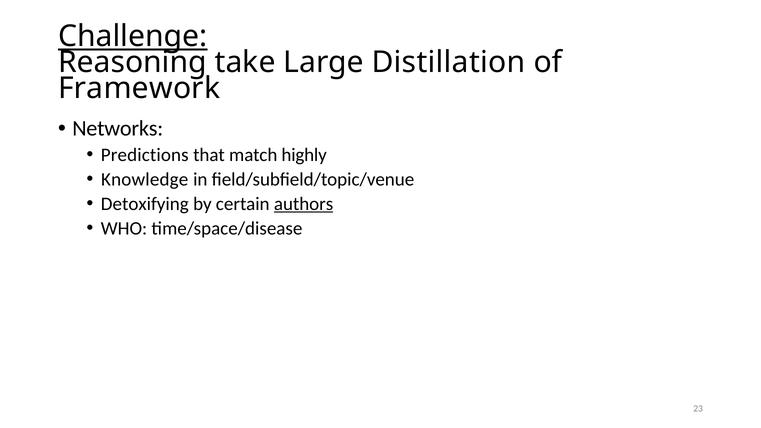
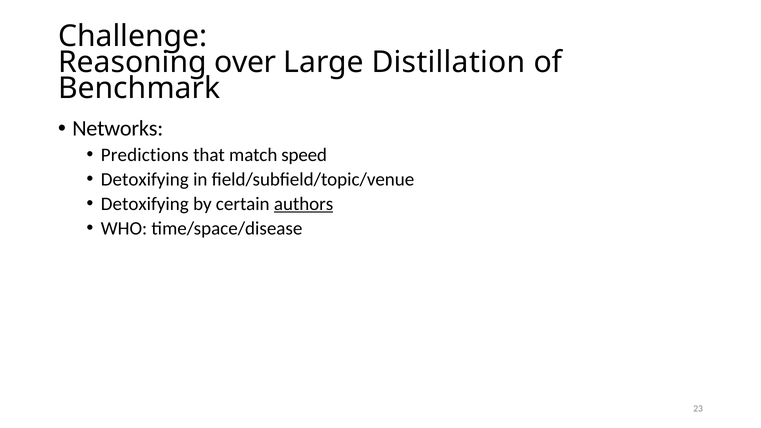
Challenge underline: present -> none
take: take -> over
Framework: Framework -> Benchmark
highly: highly -> speed
Knowledge at (145, 179): Knowledge -> Detoxifying
